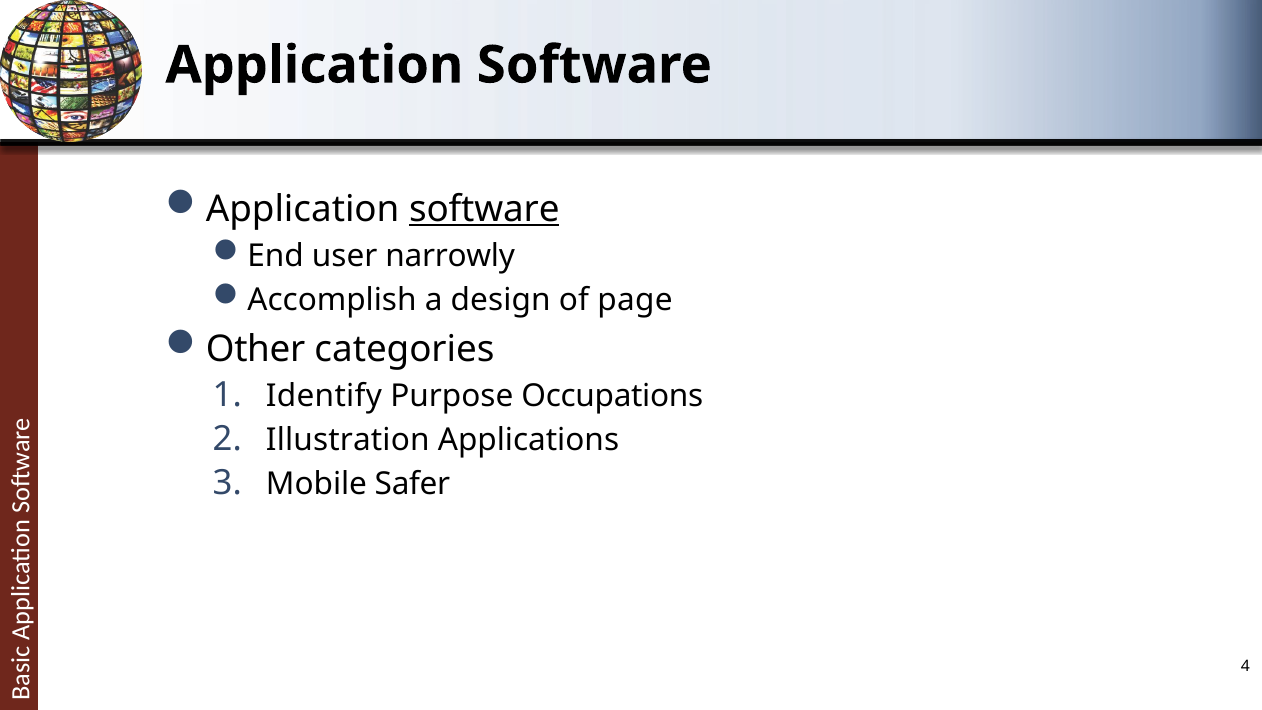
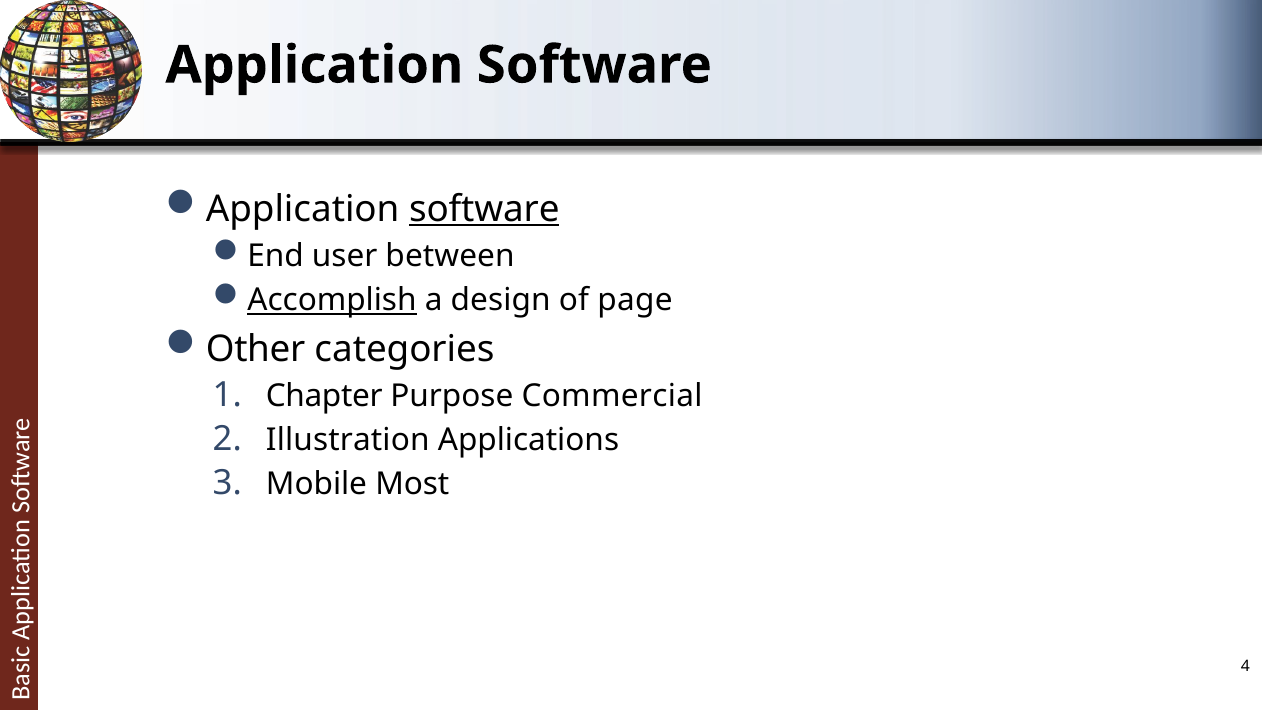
narrowly: narrowly -> between
Accomplish underline: none -> present
Identify: Identify -> Chapter
Occupations: Occupations -> Commercial
Safer: Safer -> Most
